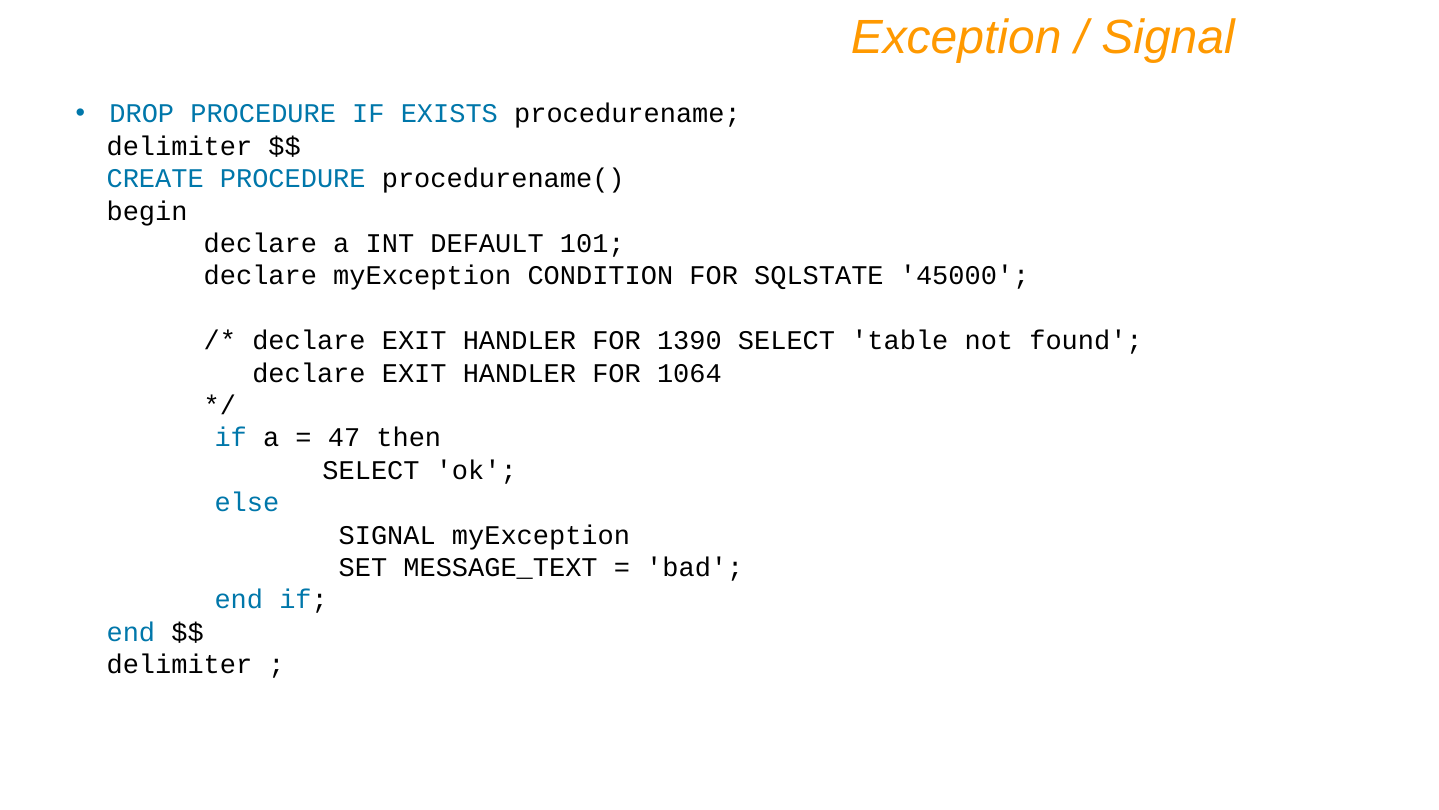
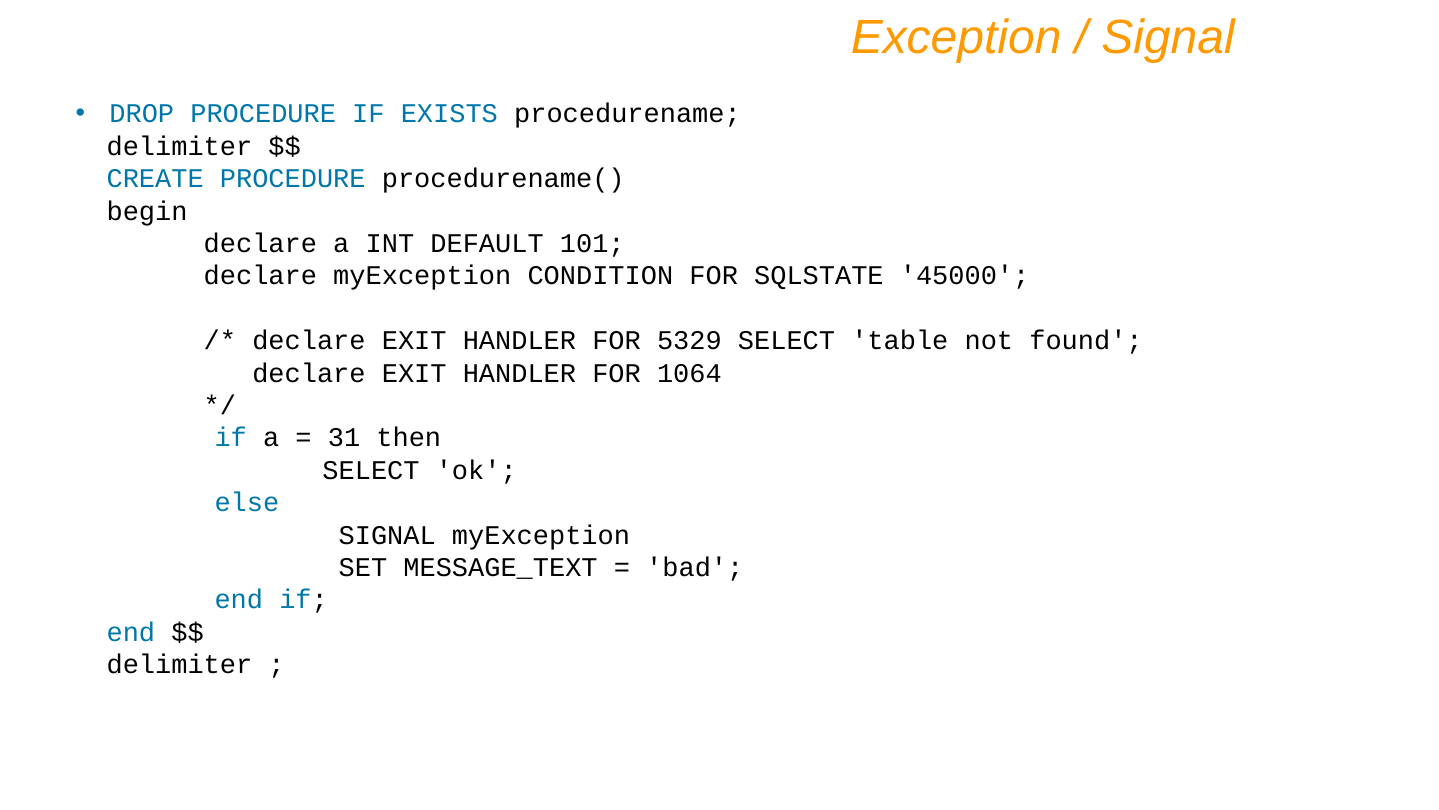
1390: 1390 -> 5329
47: 47 -> 31
